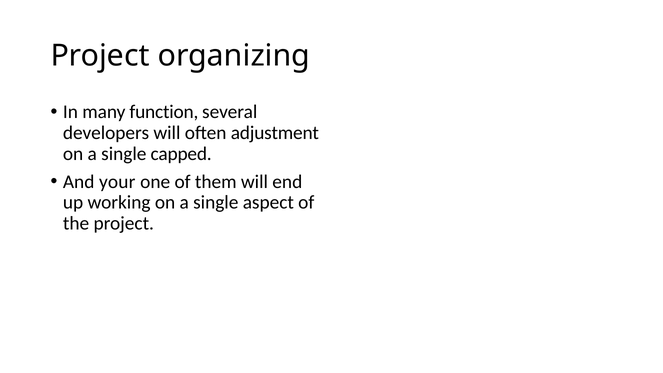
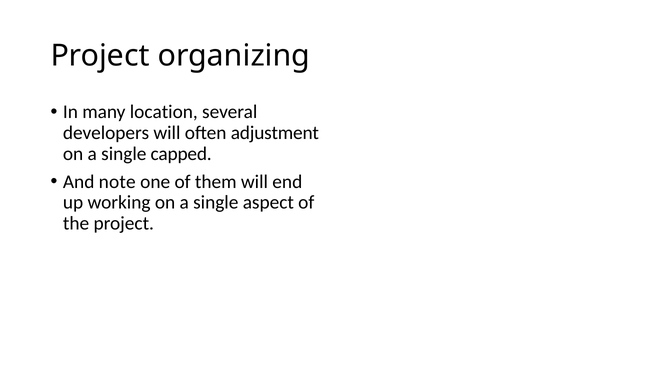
function: function -> location
your: your -> note
